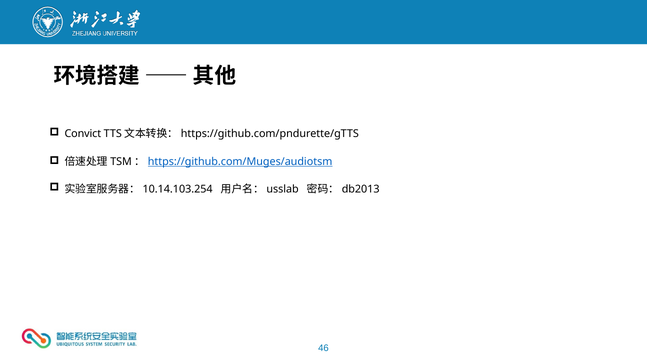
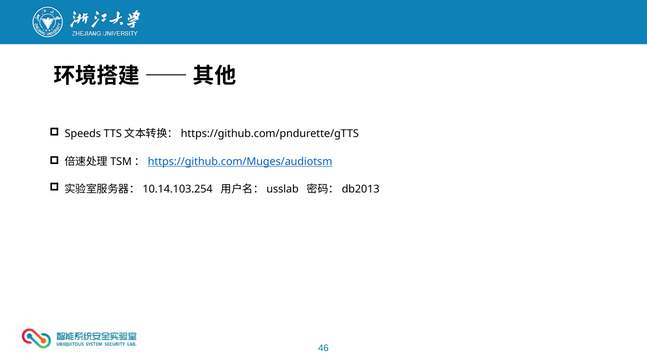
Convict: Convict -> Speeds
